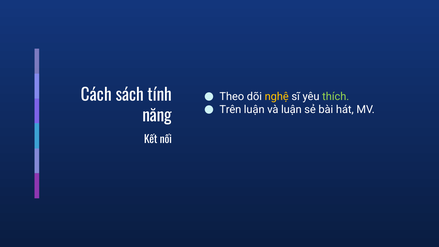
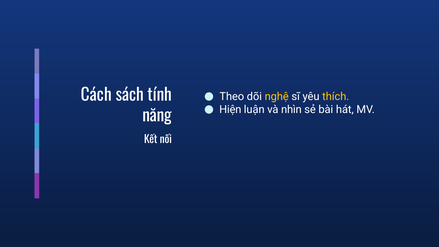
thích colour: light green -> yellow
Trên: Trên -> Hiện
và luận: luận -> nhìn
